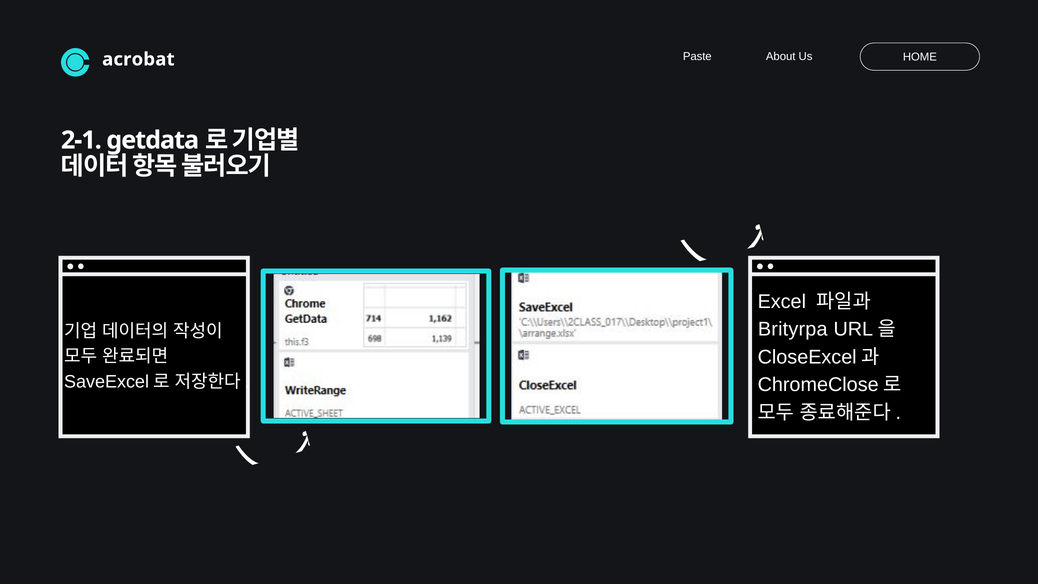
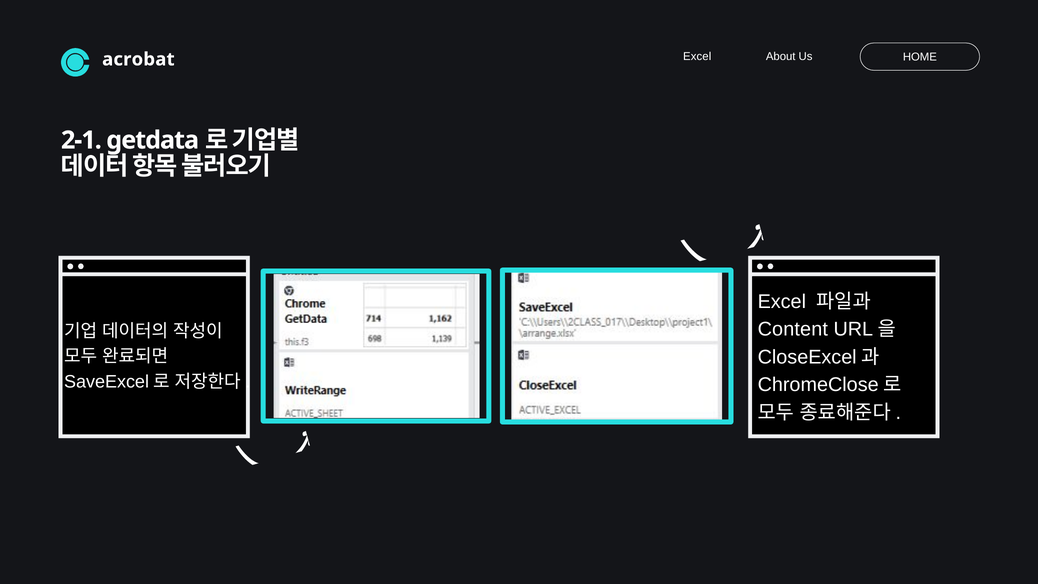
Paste at (697, 56): Paste -> Excel
Brityrpa: Brityrpa -> Content
